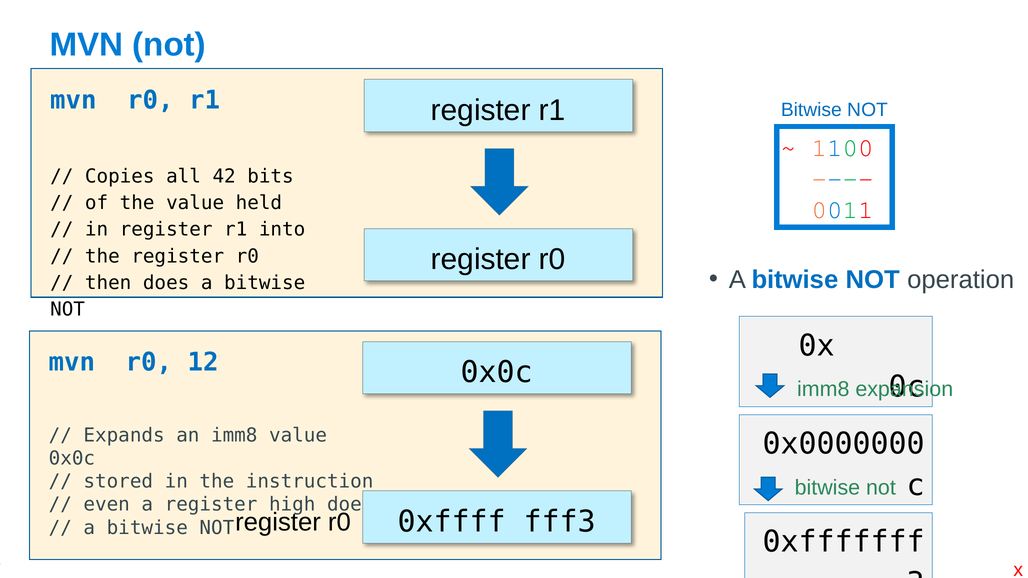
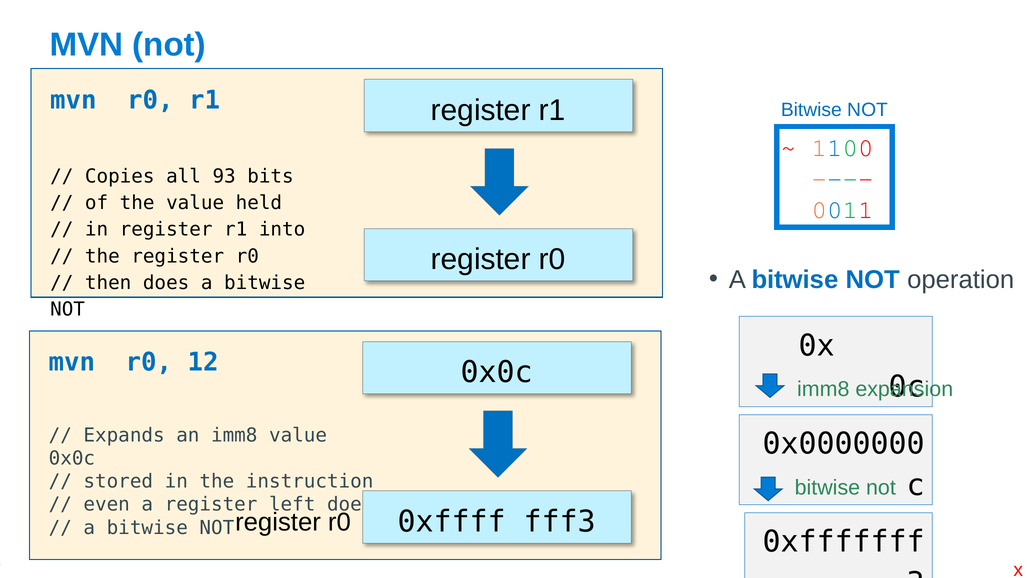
42: 42 -> 93
high: high -> left
